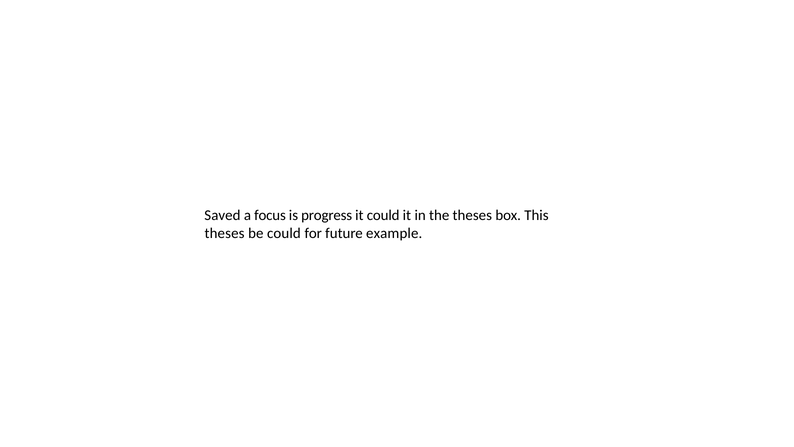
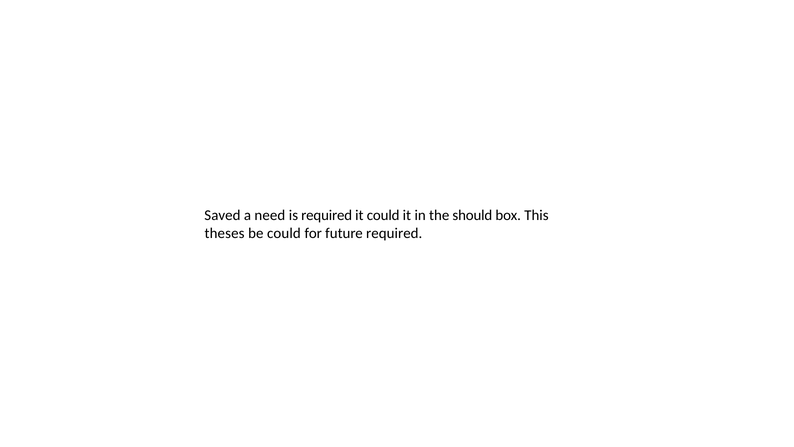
focus: focus -> need
is progress: progress -> required
the theses: theses -> should
future example: example -> required
